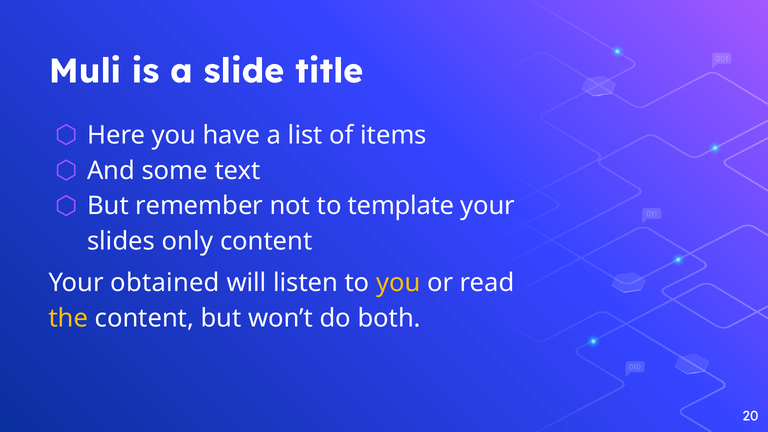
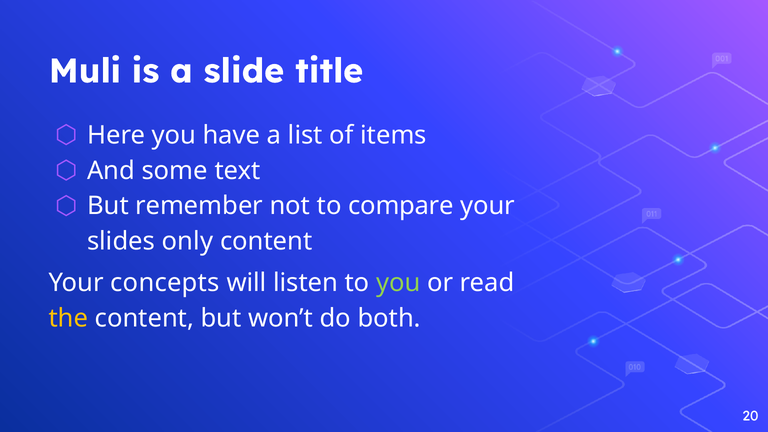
template: template -> compare
obtained: obtained -> concepts
you at (398, 283) colour: yellow -> light green
